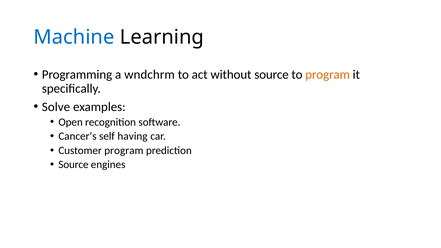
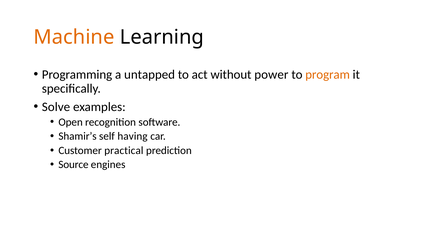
Machine colour: blue -> orange
wndchrm: wndchrm -> untapped
without source: source -> power
Cancer’s: Cancer’s -> Shamir’s
Customer program: program -> practical
